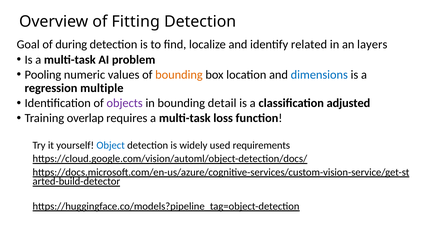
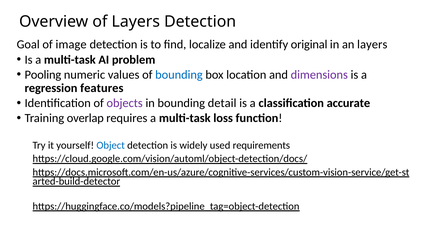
of Fitting: Fitting -> Layers
during: during -> image
related: related -> original
bounding at (179, 75) colour: orange -> blue
dimensions colour: blue -> purple
multiple: multiple -> features
adjusted: adjusted -> accurate
